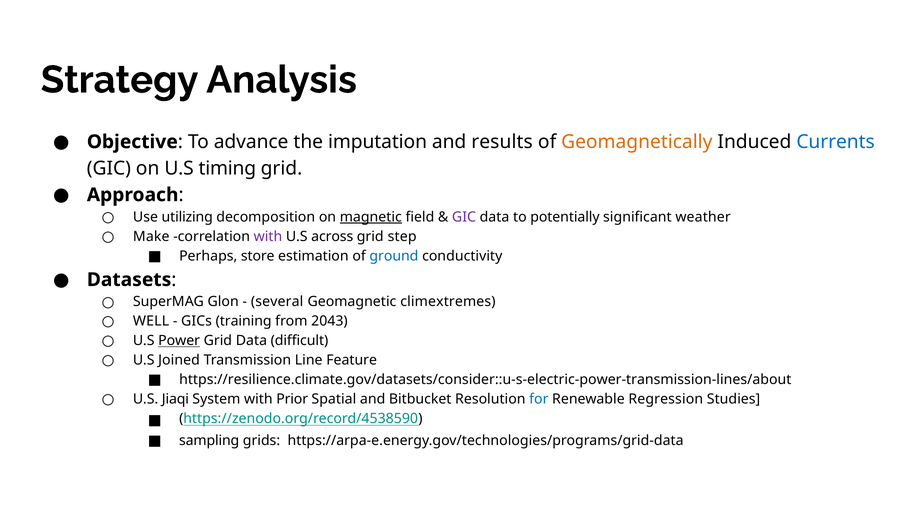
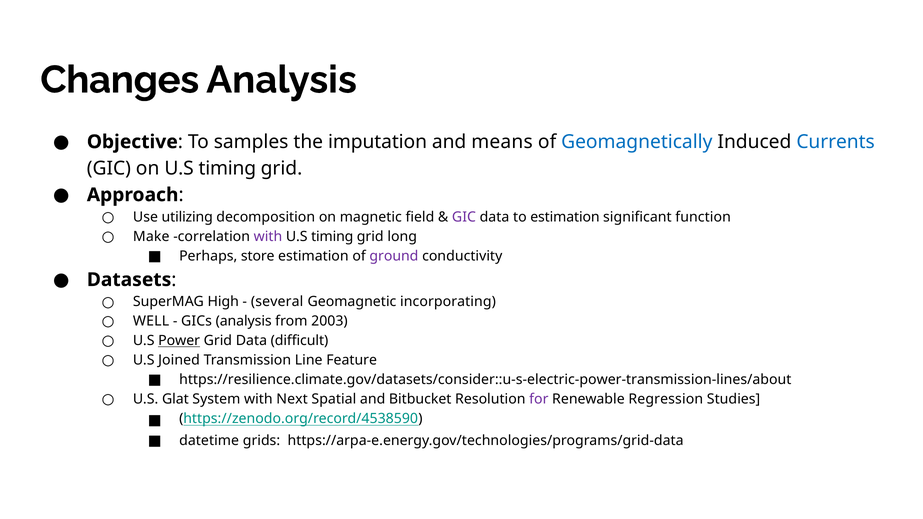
Strategy: Strategy -> Changes
advance: advance -> samples
results: results -> means
Geomagnetically colour: orange -> blue
magnetic underline: present -> none
to potentially: potentially -> estimation
weather: weather -> function
across at (332, 237): across -> timing
step: step -> long
ground colour: blue -> purple
Glon: Glon -> High
climextremes: climextremes -> incorporating
GICs training: training -> analysis
2043: 2043 -> 2003
Jiaqi: Jiaqi -> Glat
Prior: Prior -> Next
for colour: blue -> purple
sampling: sampling -> datetime
